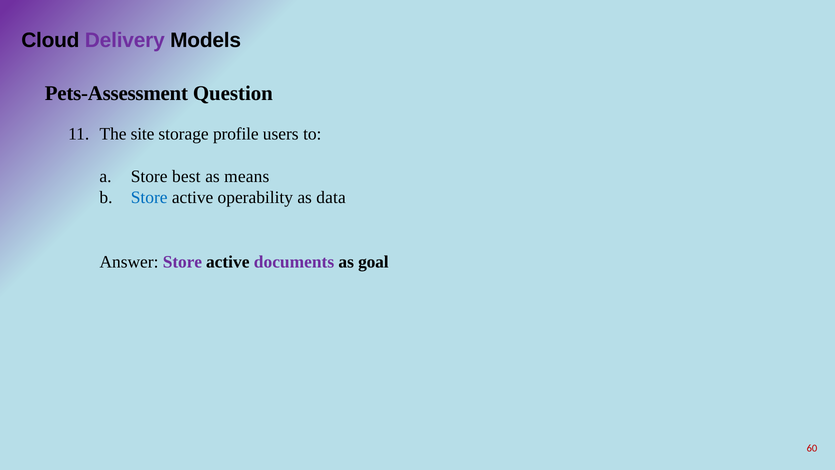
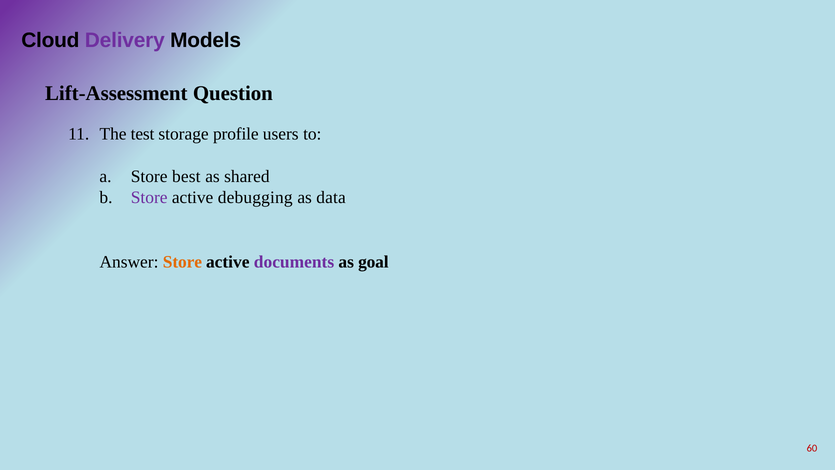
Pets-Assessment: Pets-Assessment -> Lift-Assessment
site: site -> test
means: means -> shared
Store at (149, 197) colour: blue -> purple
operability: operability -> debugging
Store at (182, 262) colour: purple -> orange
